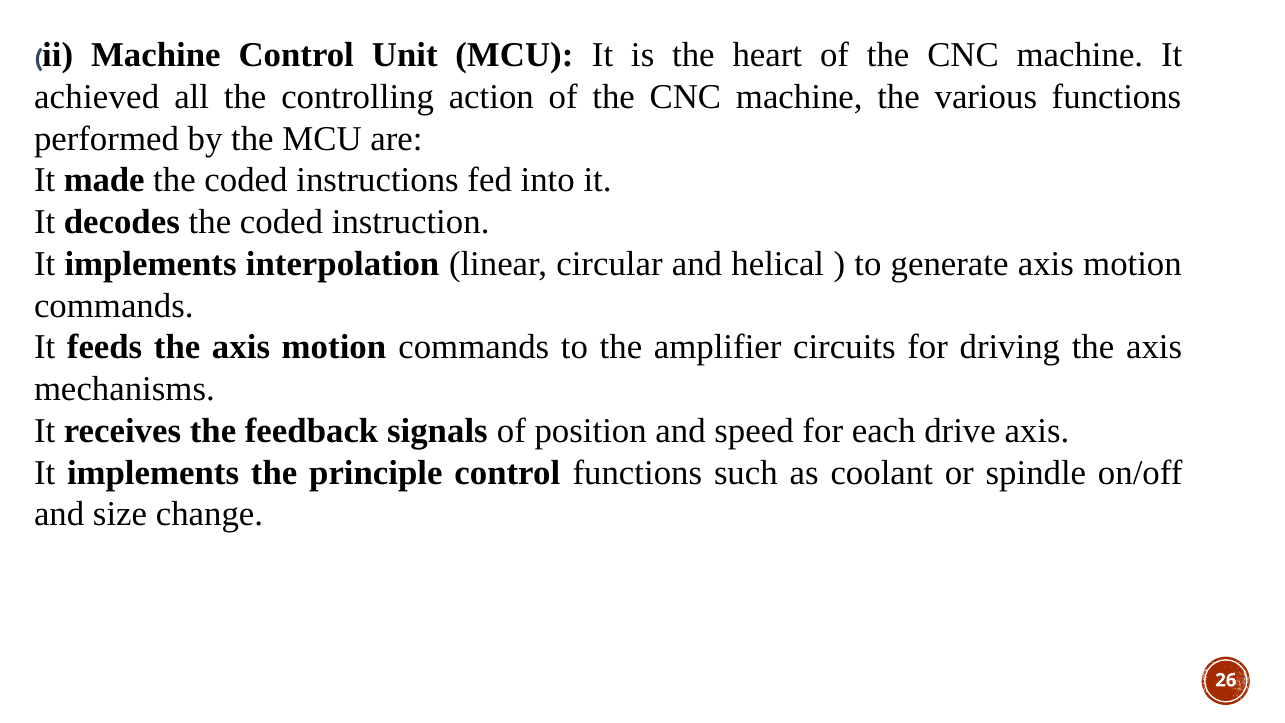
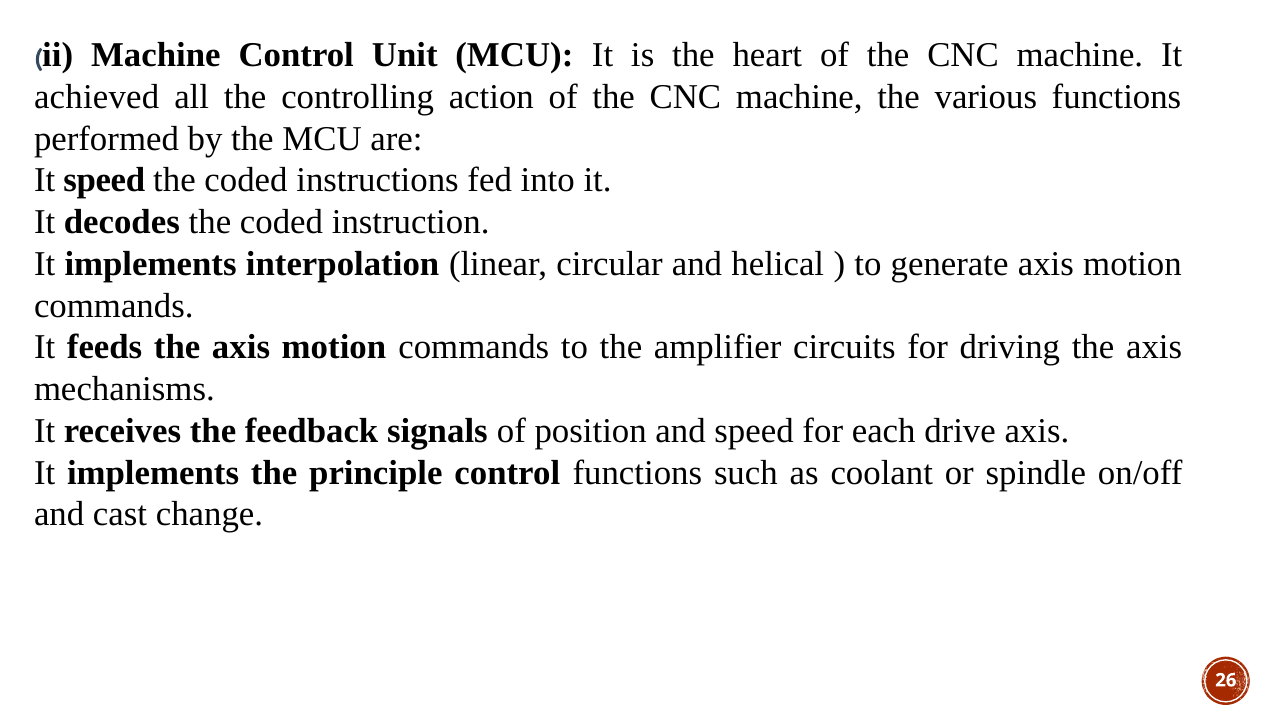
It made: made -> speed
size: size -> cast
